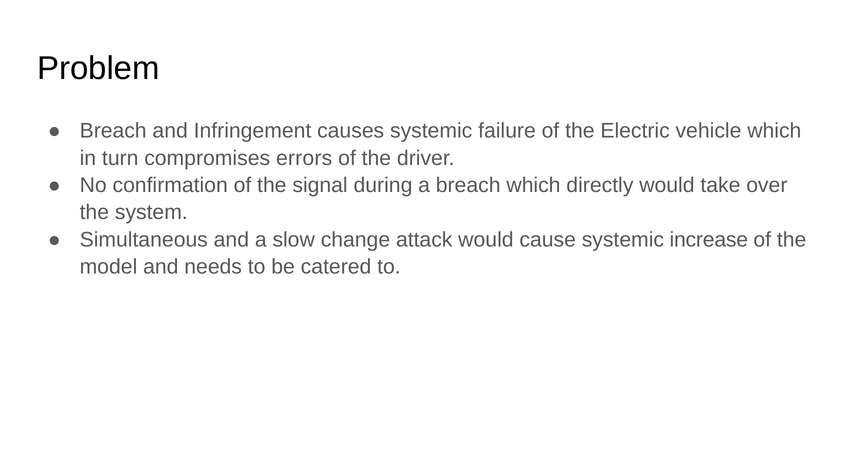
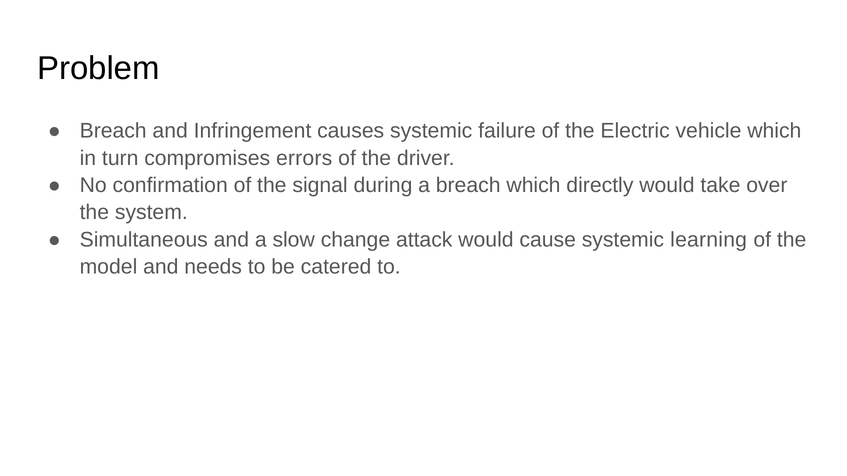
increase: increase -> learning
